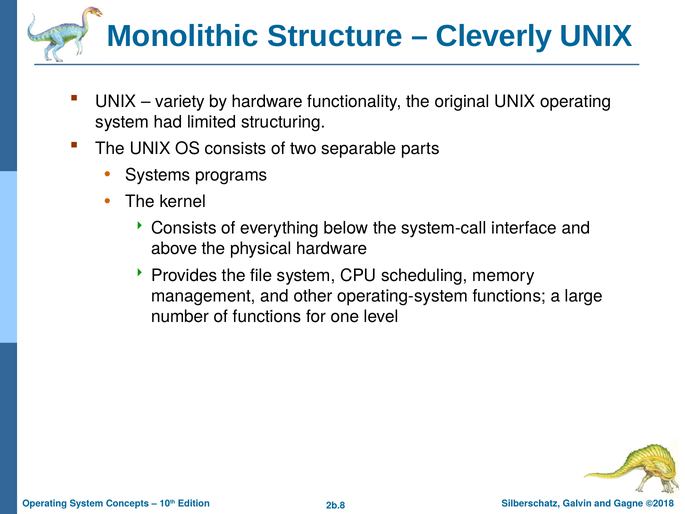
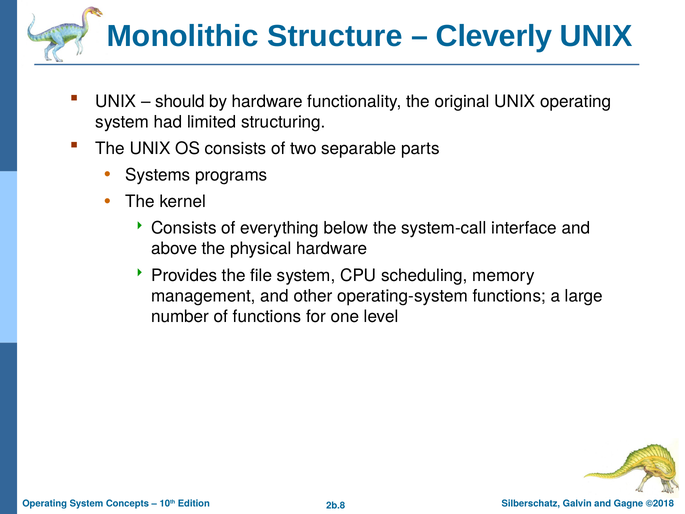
variety: variety -> should
